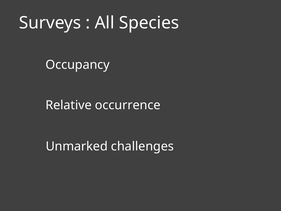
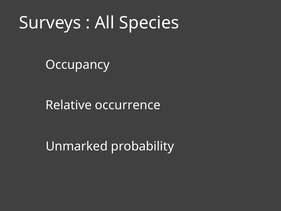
challenges: challenges -> probability
